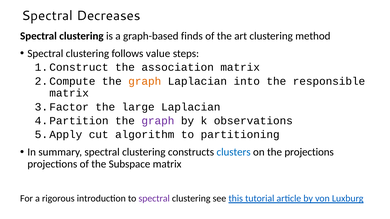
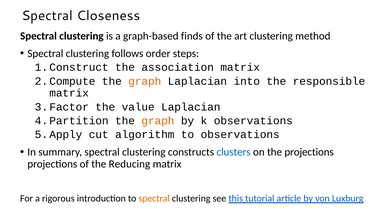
Decreases: Decreases -> Closeness
value: value -> order
large: large -> value
graph at (158, 121) colour: purple -> orange
to partitioning: partitioning -> observations
Subspace: Subspace -> Reducing
spectral at (154, 199) colour: purple -> orange
